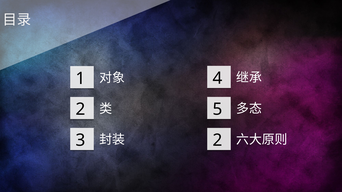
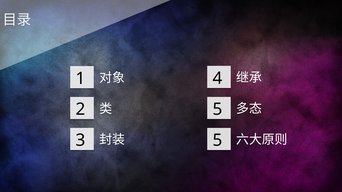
2 at (217, 140): 2 -> 5
